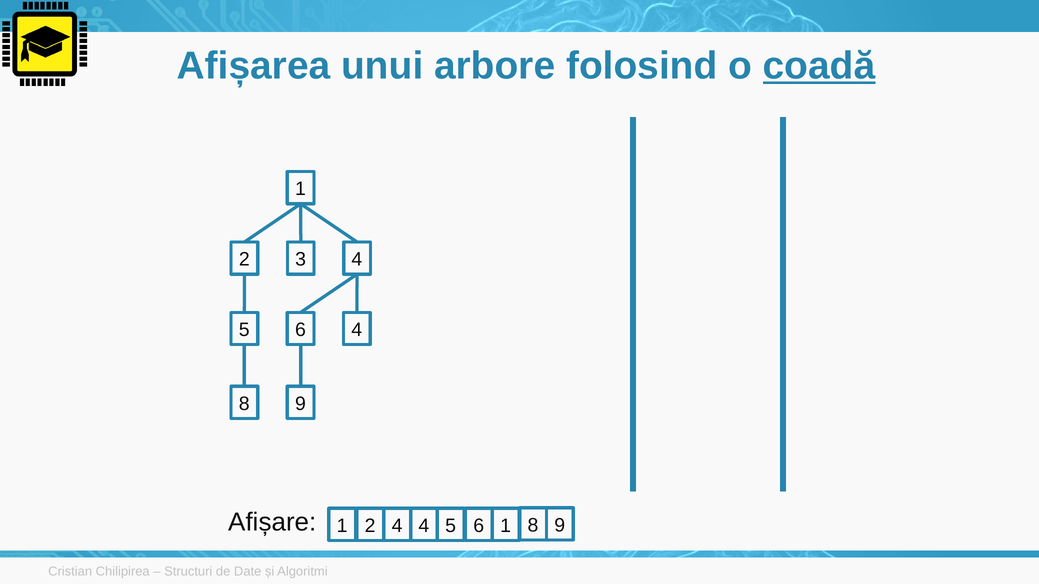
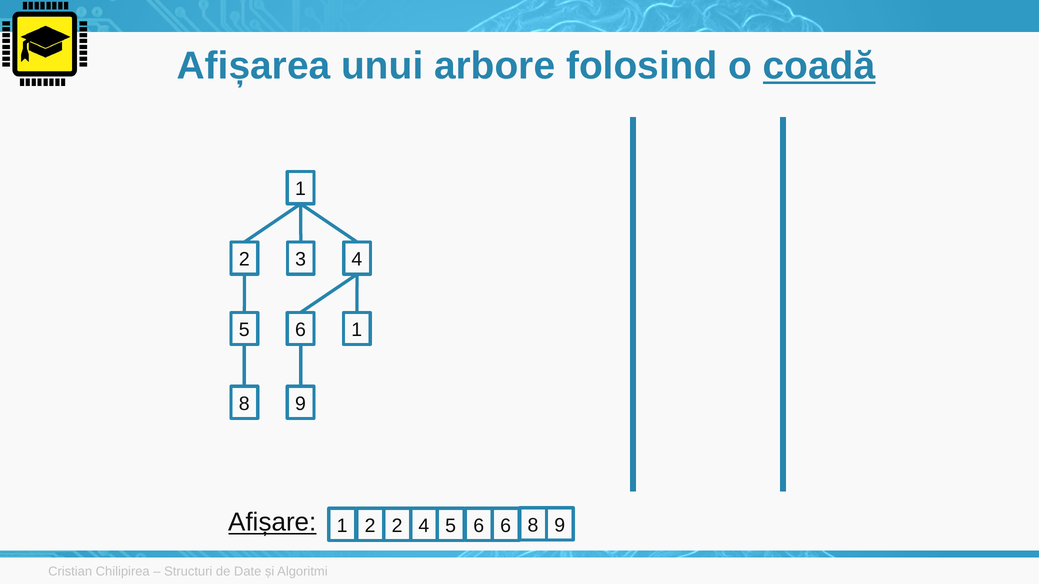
5 6 4: 4 -> 1
Afișare underline: none -> present
6 1: 1 -> 6
2 4: 4 -> 2
